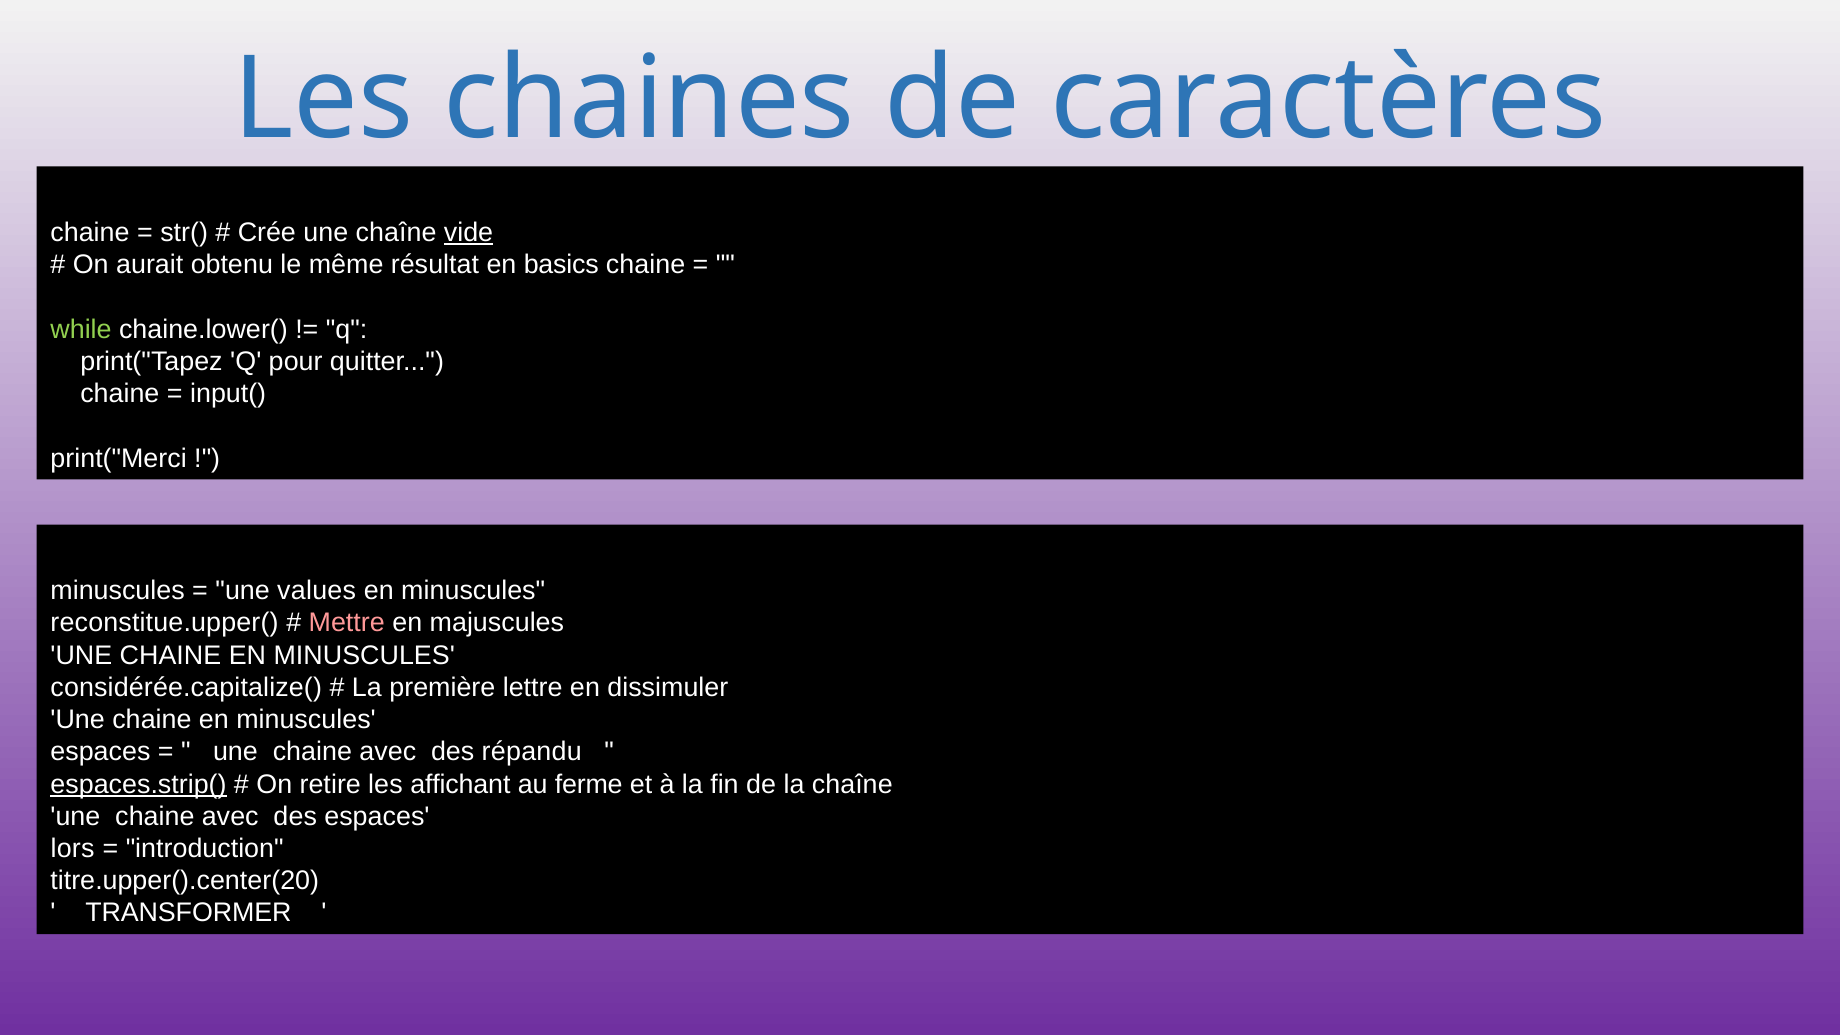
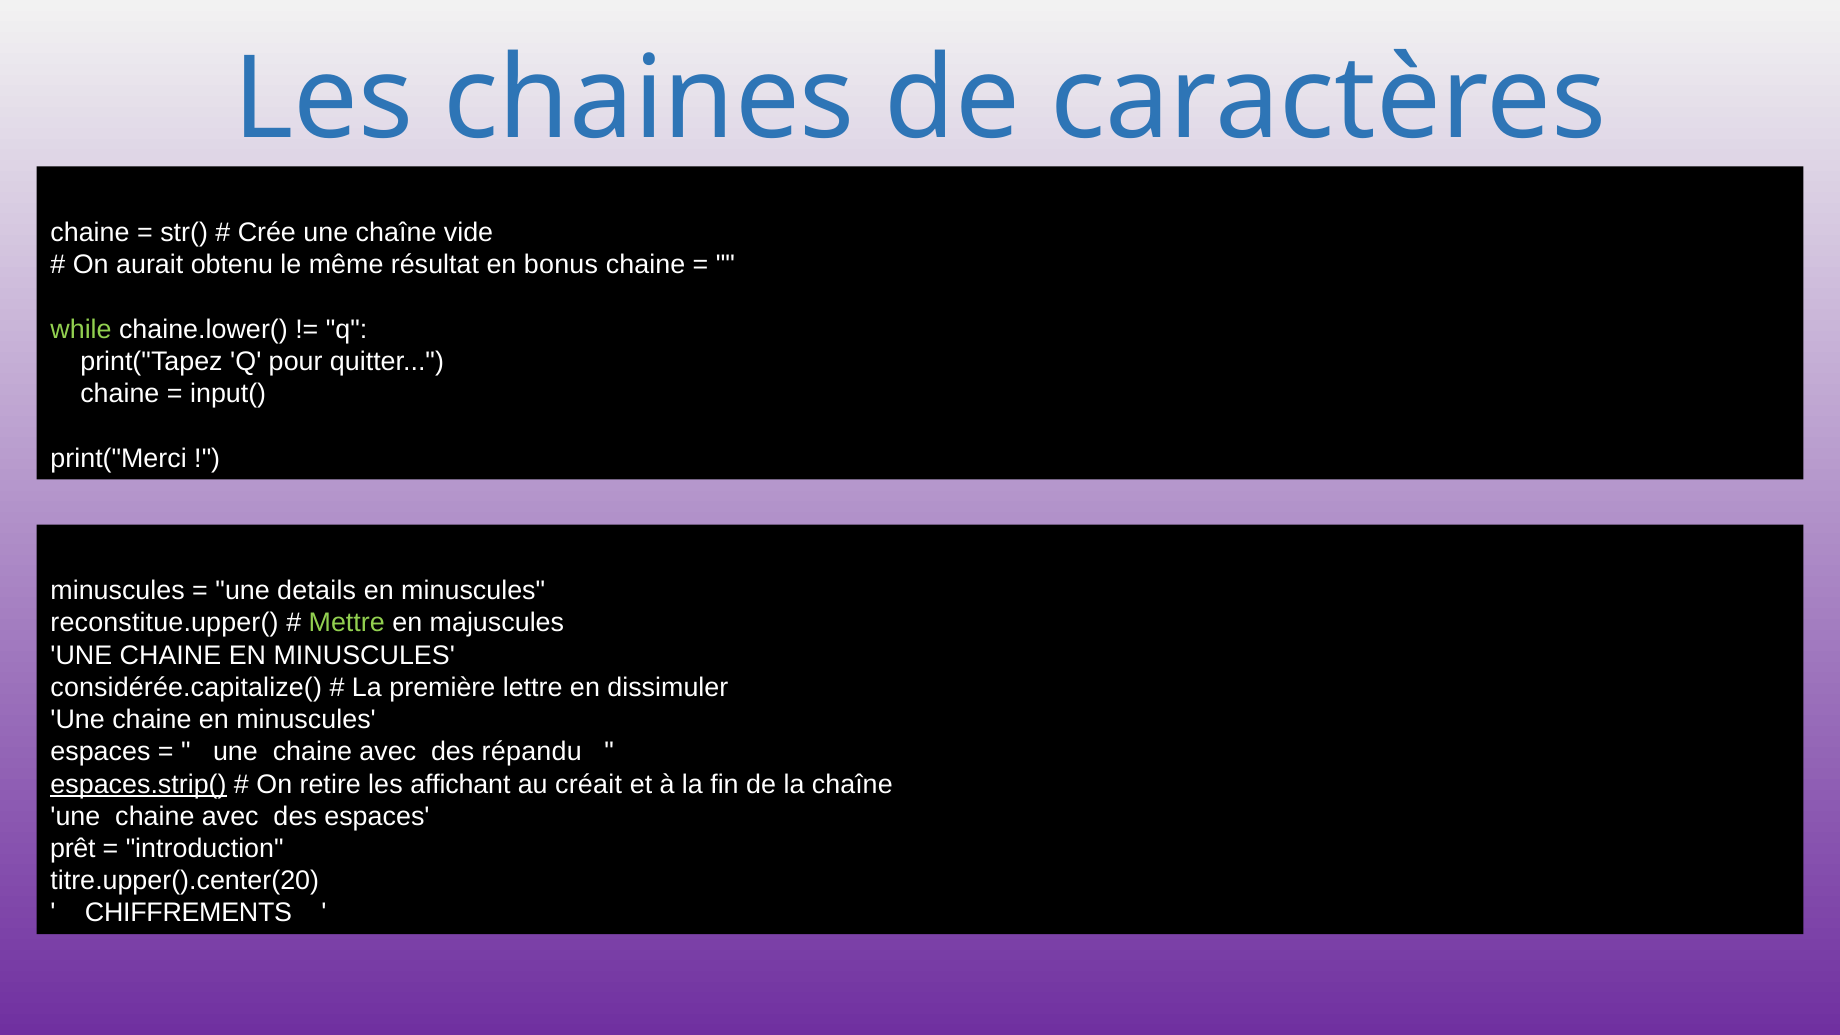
vide underline: present -> none
basics: basics -> bonus
values: values -> details
Mettre colour: pink -> light green
ferme: ferme -> créait
lors: lors -> prêt
TRANSFORMER: TRANSFORMER -> CHIFFREMENTS
